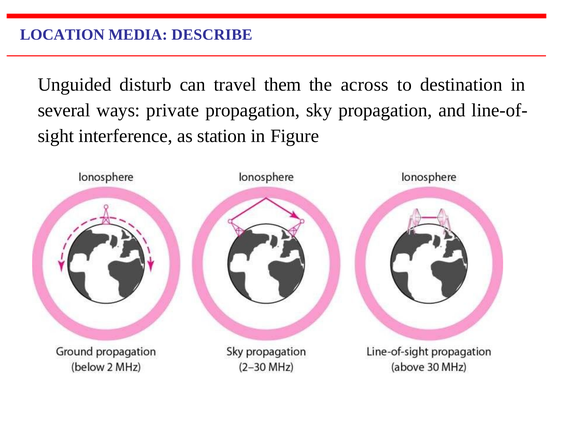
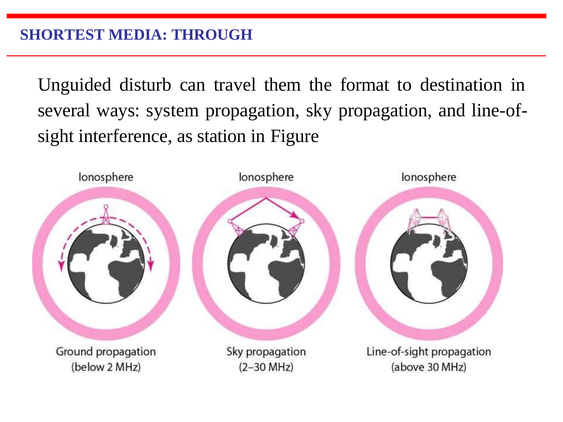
LOCATION: LOCATION -> SHORTEST
DESCRIBE: DESCRIBE -> THROUGH
across: across -> format
private: private -> system
